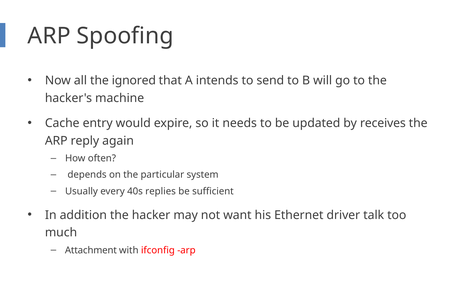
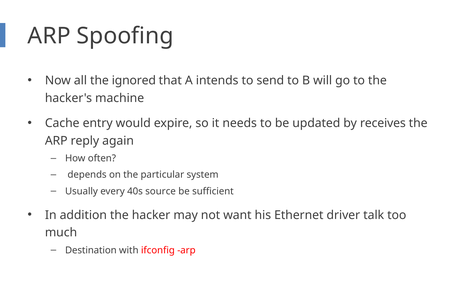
replies: replies -> source
Attachment: Attachment -> Destination
